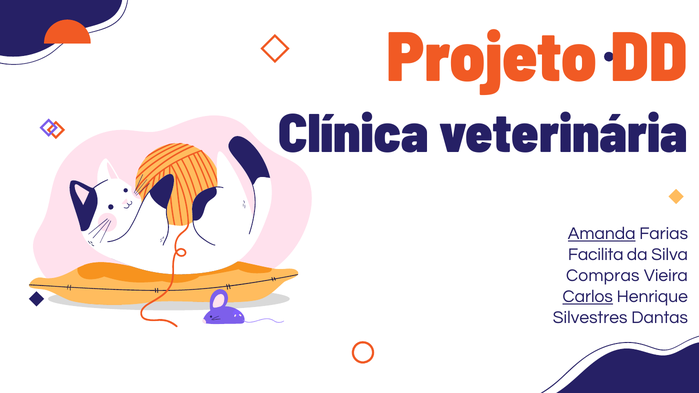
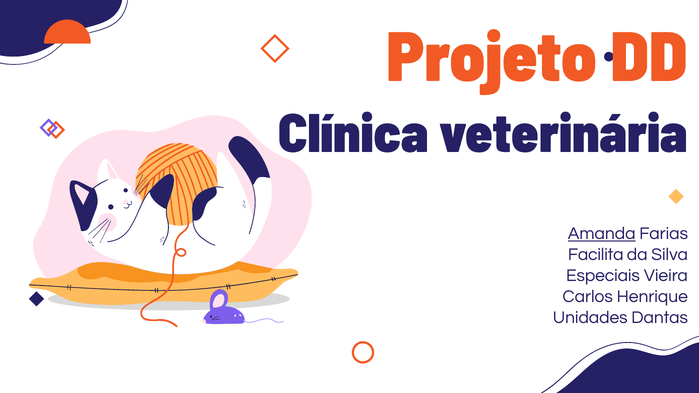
Compras: Compras -> Especiais
Carlos underline: present -> none
Silvestres: Silvestres -> Unidades
